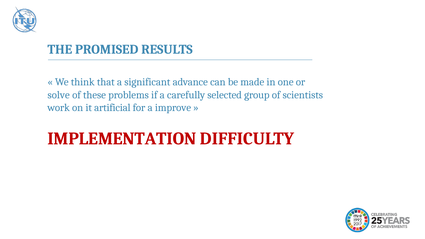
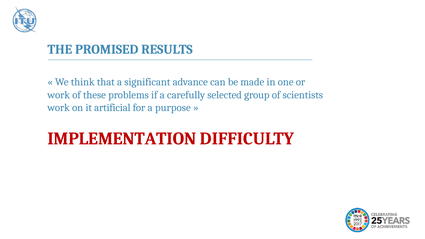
solve at (59, 95): solve -> work
improve: improve -> purpose
